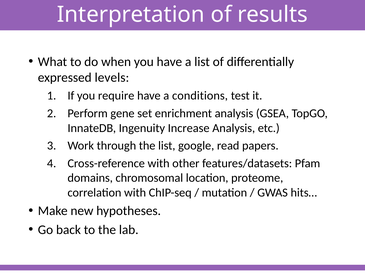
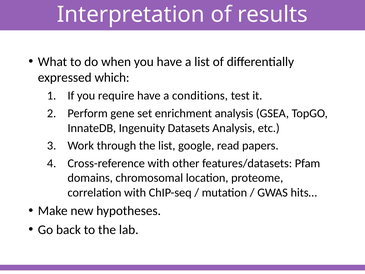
levels: levels -> which
Increase: Increase -> Datasets
